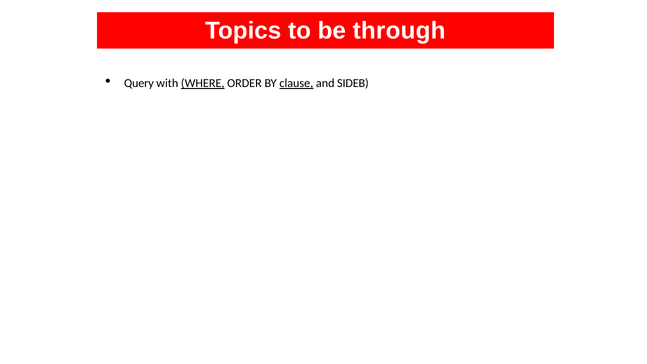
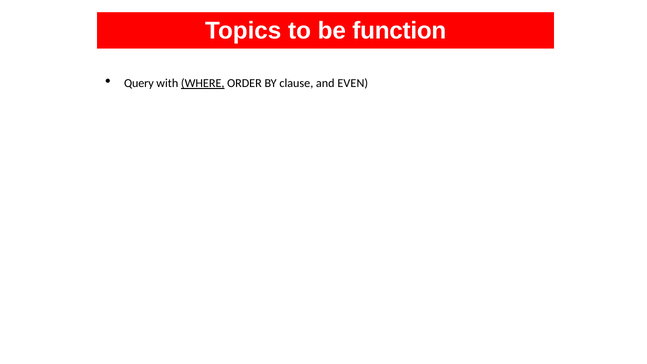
through: through -> function
clause underline: present -> none
SIDEB: SIDEB -> EVEN
